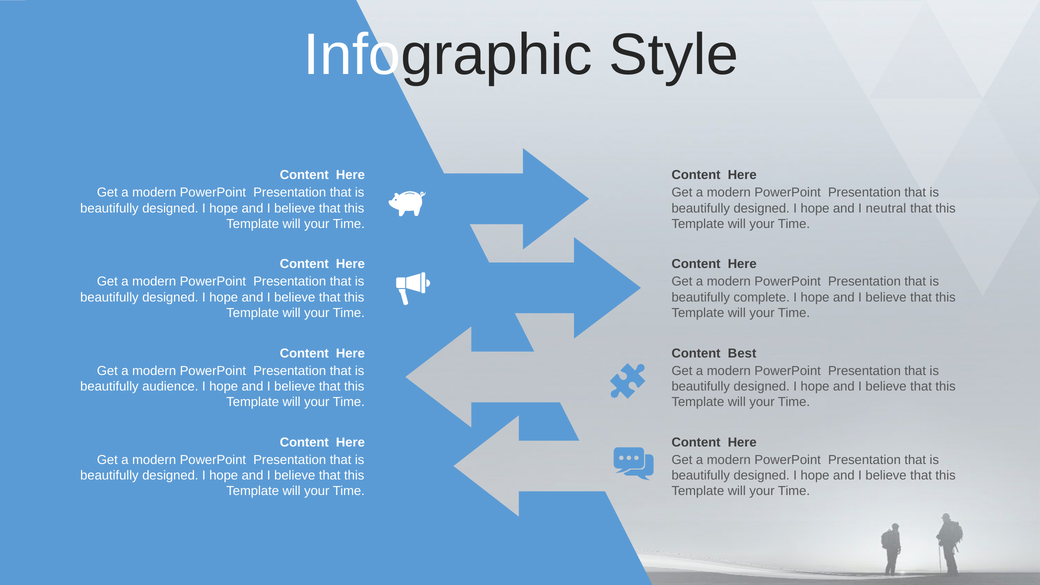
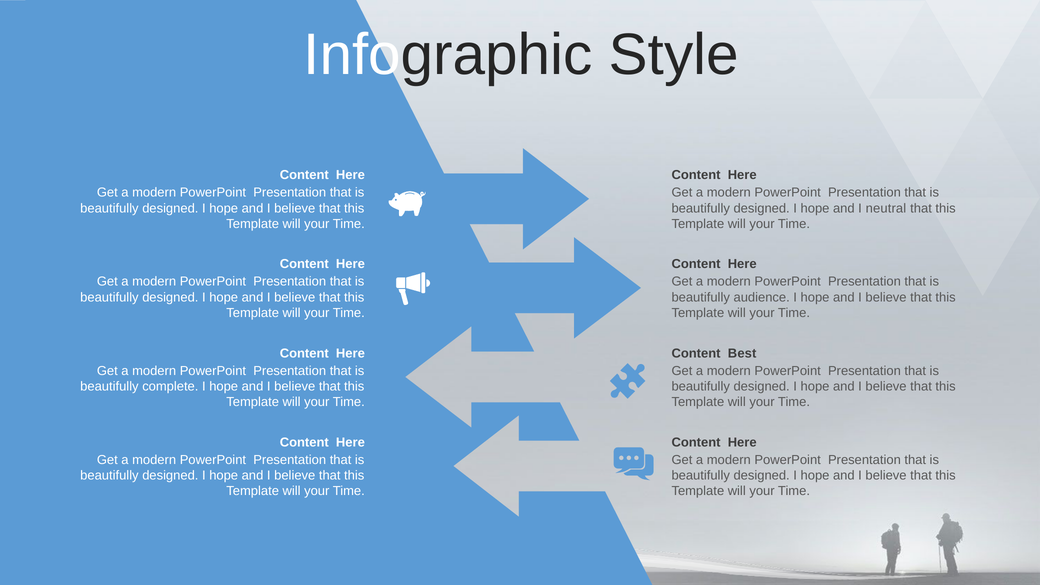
complete: complete -> audience
audience: audience -> complete
